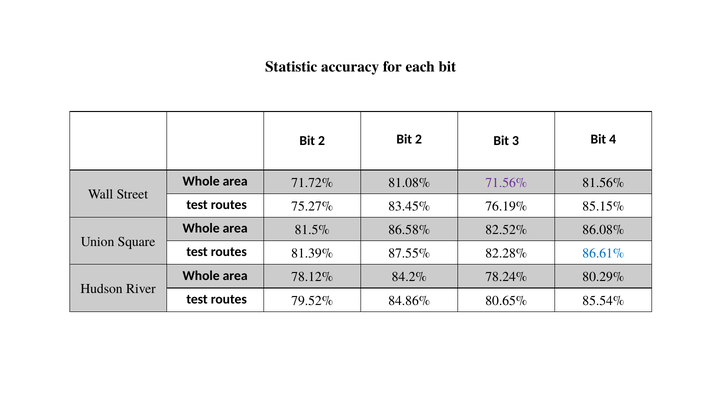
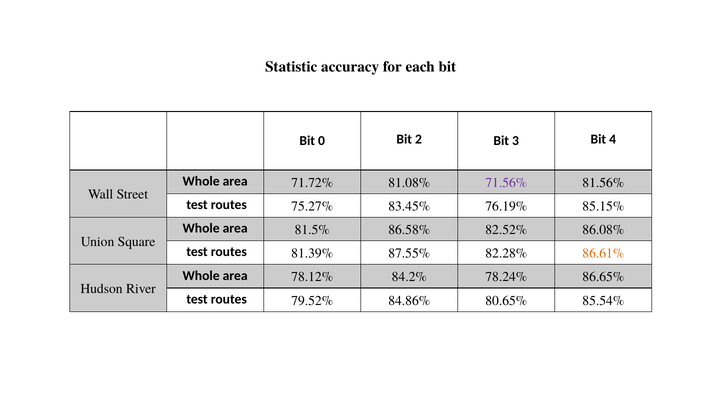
2 at (321, 141): 2 -> 0
86.61% colour: blue -> orange
80.29%: 80.29% -> 86.65%
